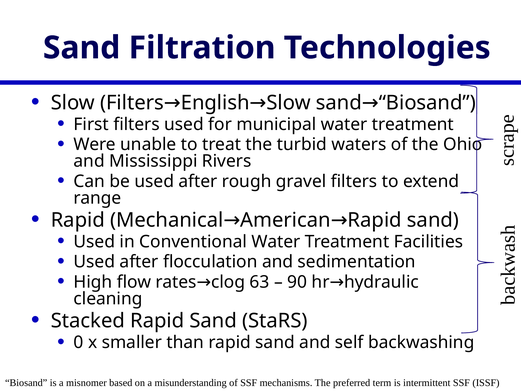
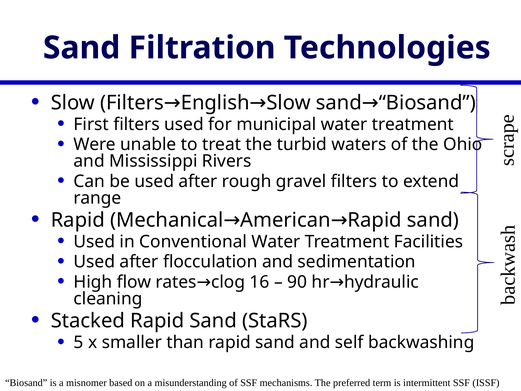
63: 63 -> 16
0: 0 -> 5
